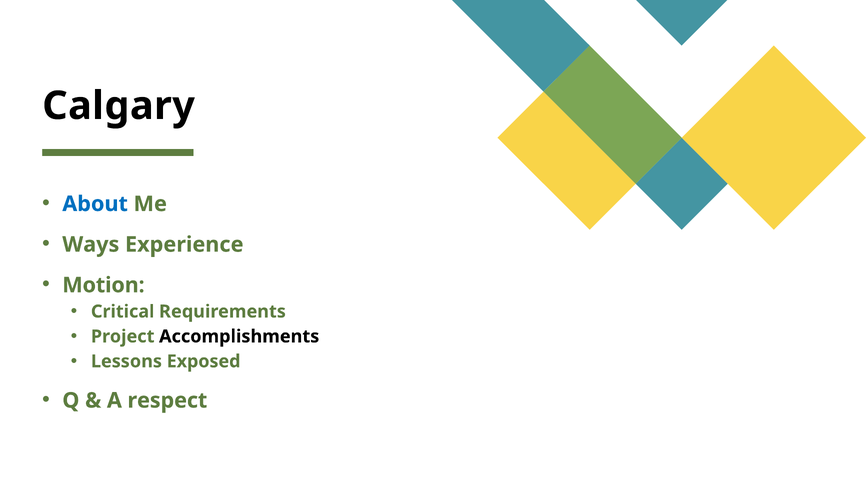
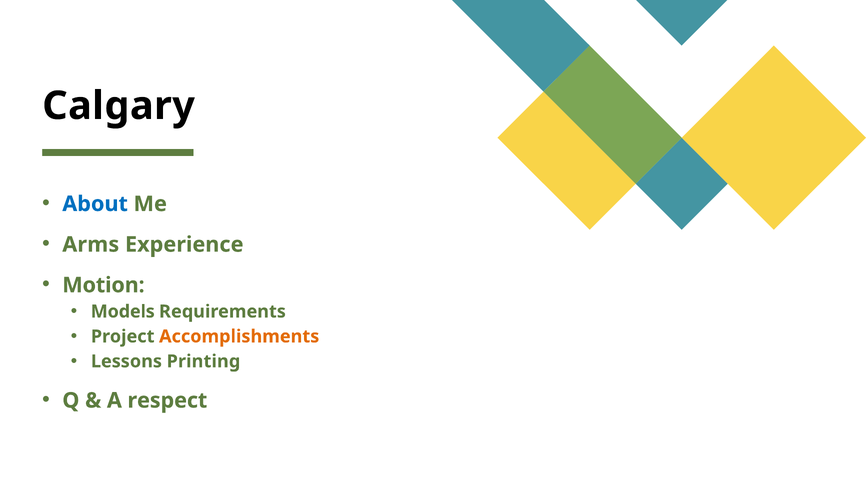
Ways: Ways -> Arms
Critical: Critical -> Models
Accomplishments colour: black -> orange
Exposed: Exposed -> Printing
